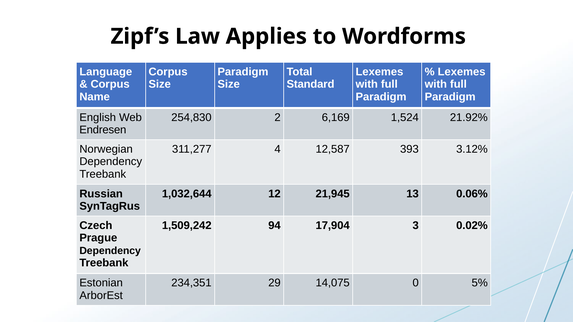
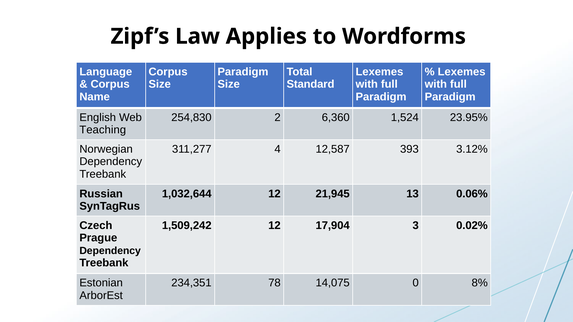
6,169: 6,169 -> 6,360
21.92%: 21.92% -> 23.95%
Endresen: Endresen -> Teaching
1,509,242 94: 94 -> 12
29: 29 -> 78
5%: 5% -> 8%
